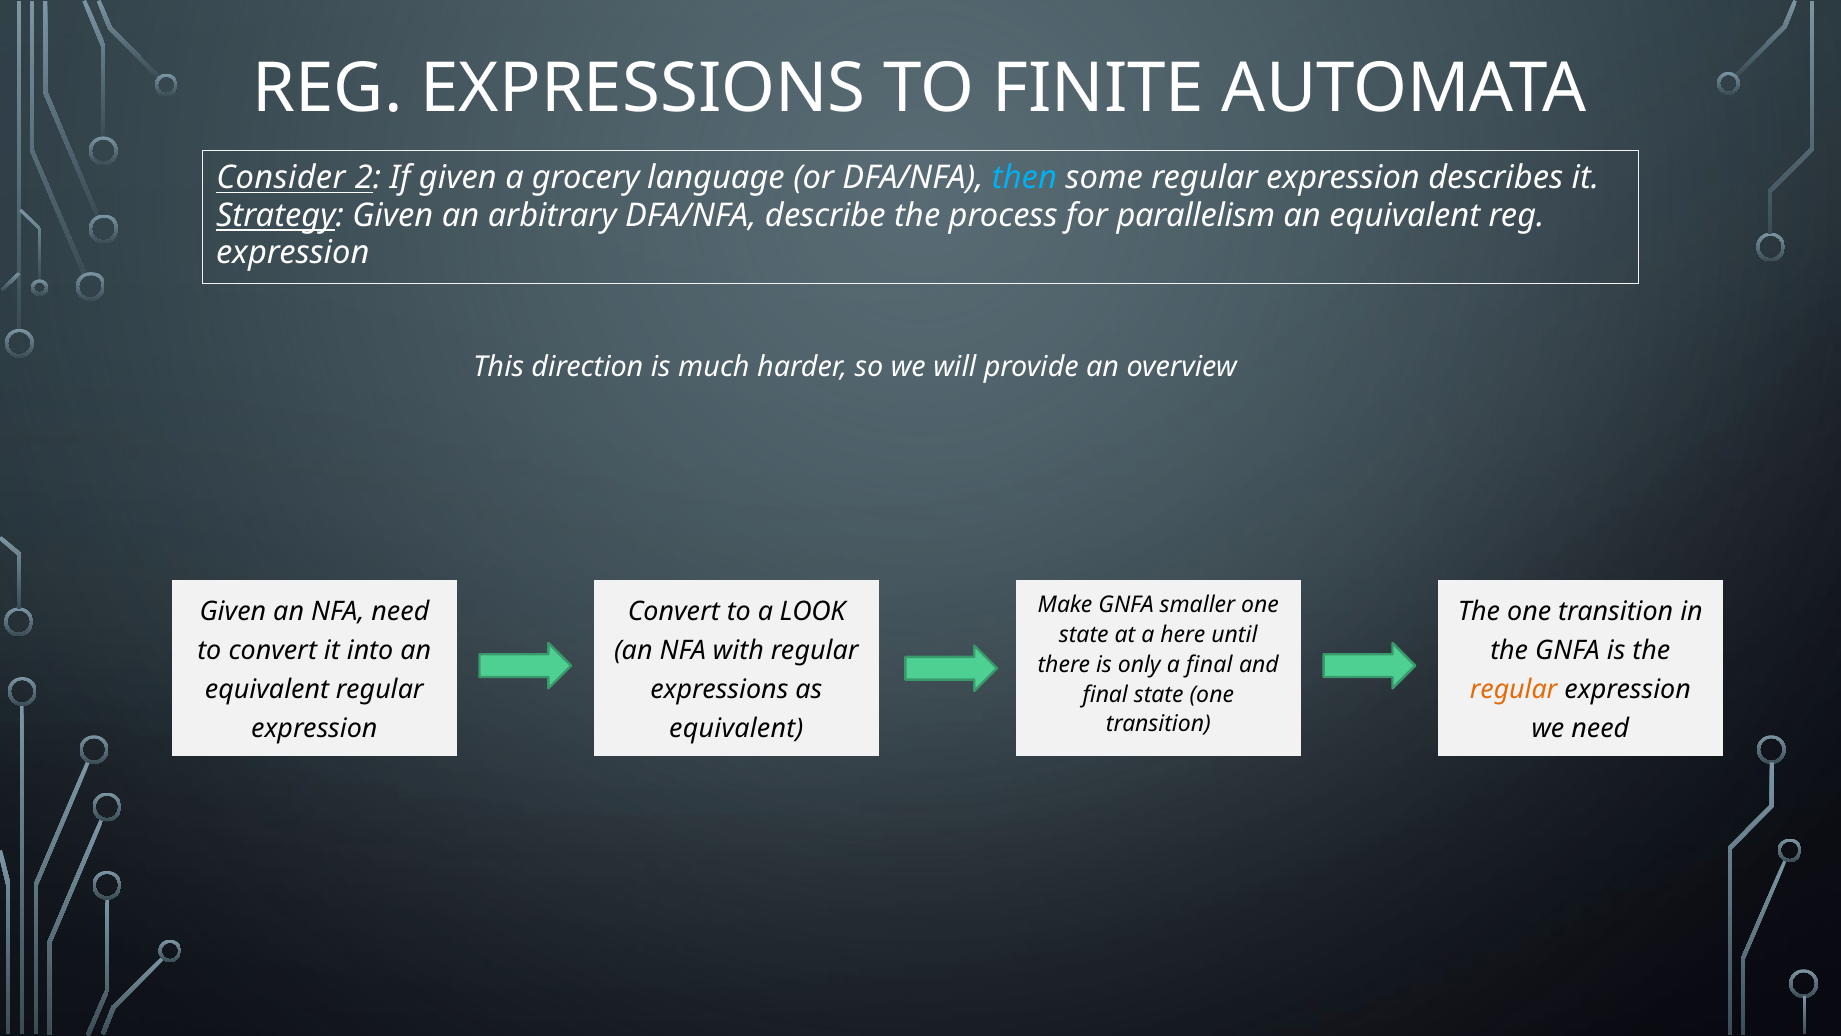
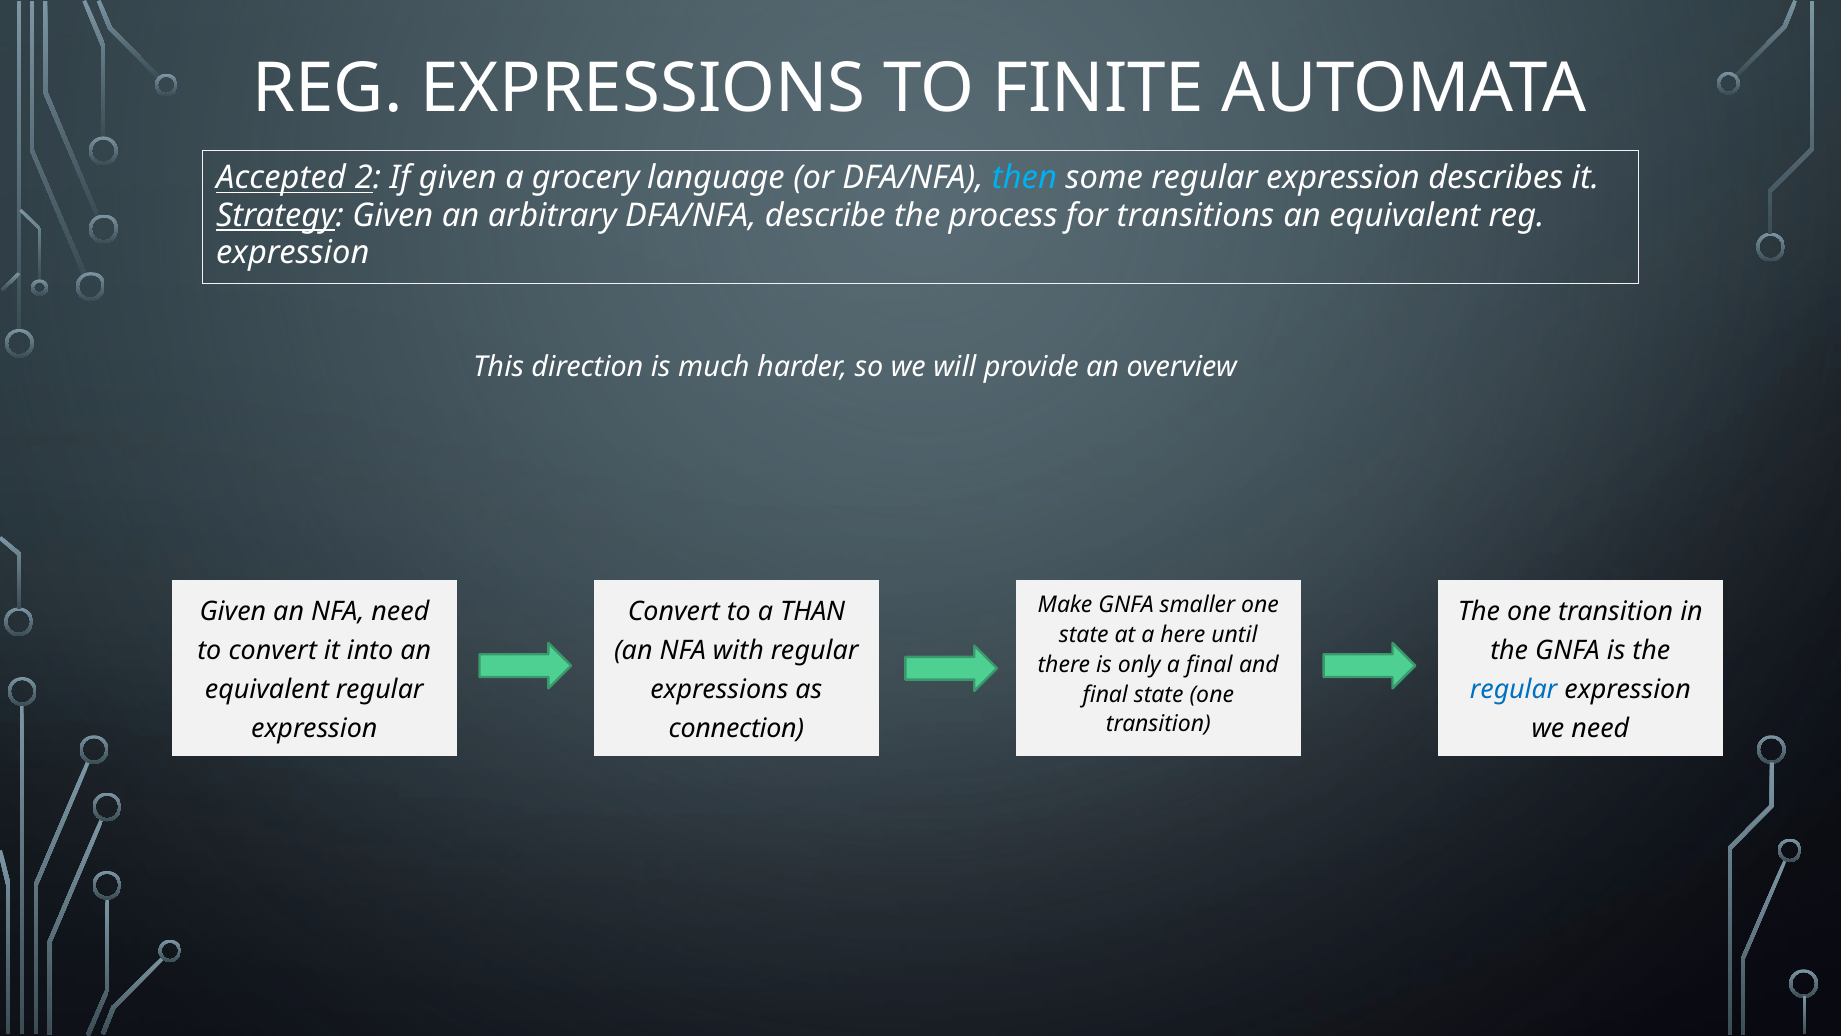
Consider: Consider -> Accepted
parallelism: parallelism -> transitions
LOOK: LOOK -> THAN
regular at (1514, 689) colour: orange -> blue
equivalent at (736, 728): equivalent -> connection
